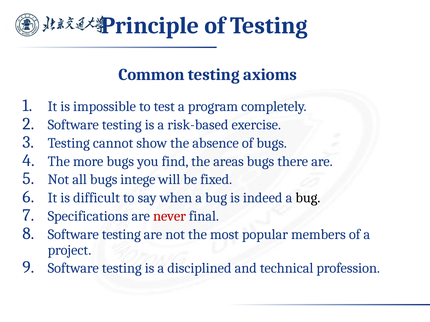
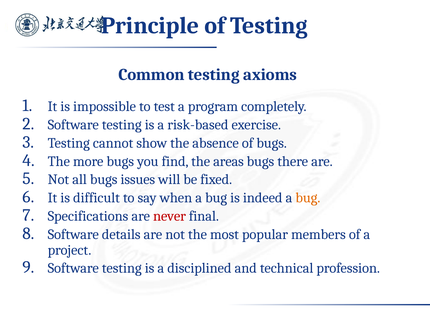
intege: intege -> issues
bug at (308, 198) colour: black -> orange
testing at (121, 235): testing -> details
